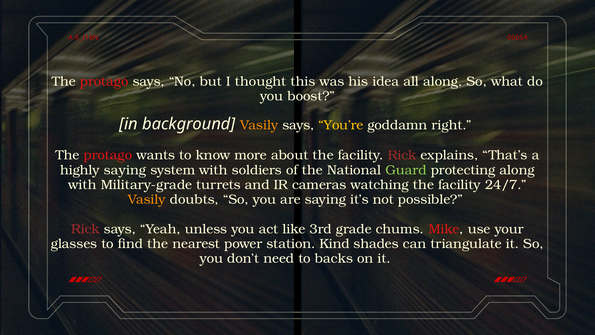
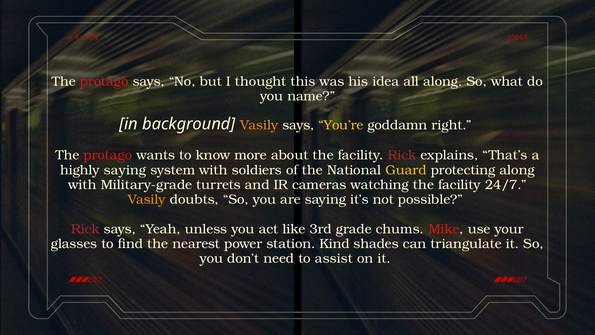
boost: boost -> name
Guard colour: light green -> yellow
backs: backs -> assist
